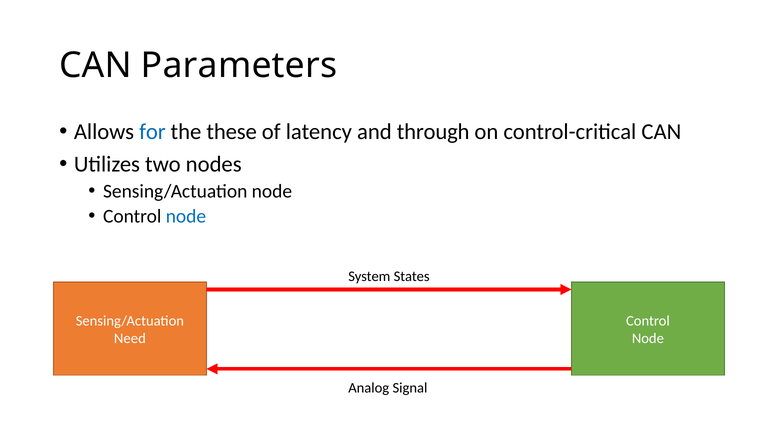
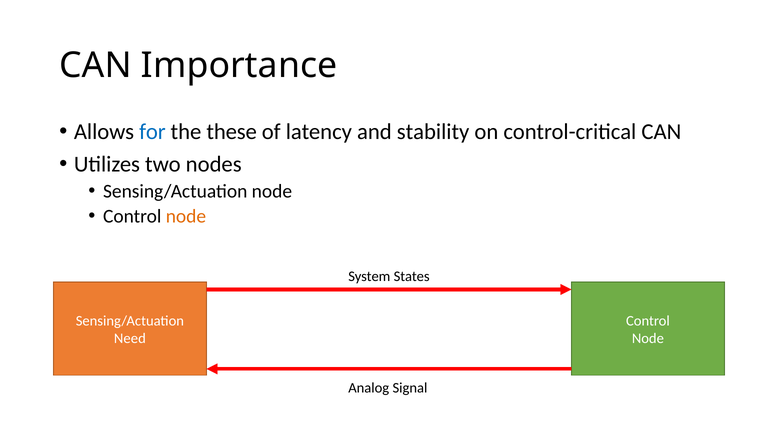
Parameters: Parameters -> Importance
through: through -> stability
node at (186, 216) colour: blue -> orange
